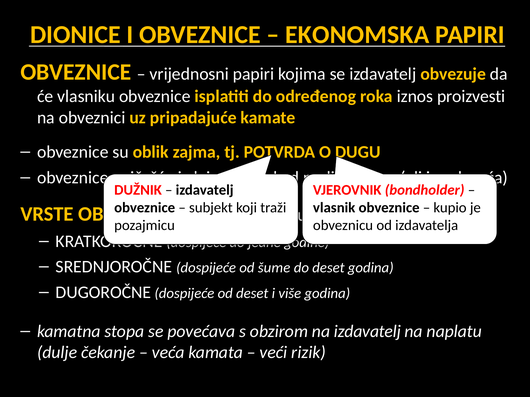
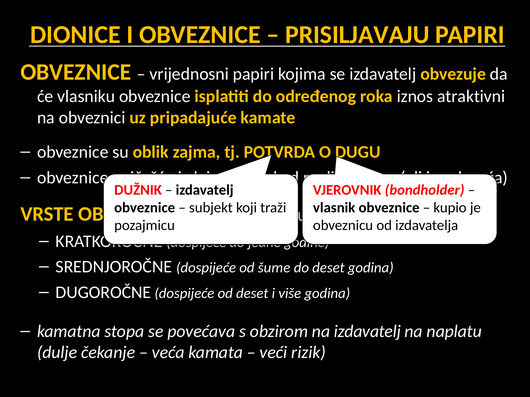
EKONOMSKA: EKONOMSKA -> PRISILJAVAJU
proizvesti: proizvesti -> atraktivni
